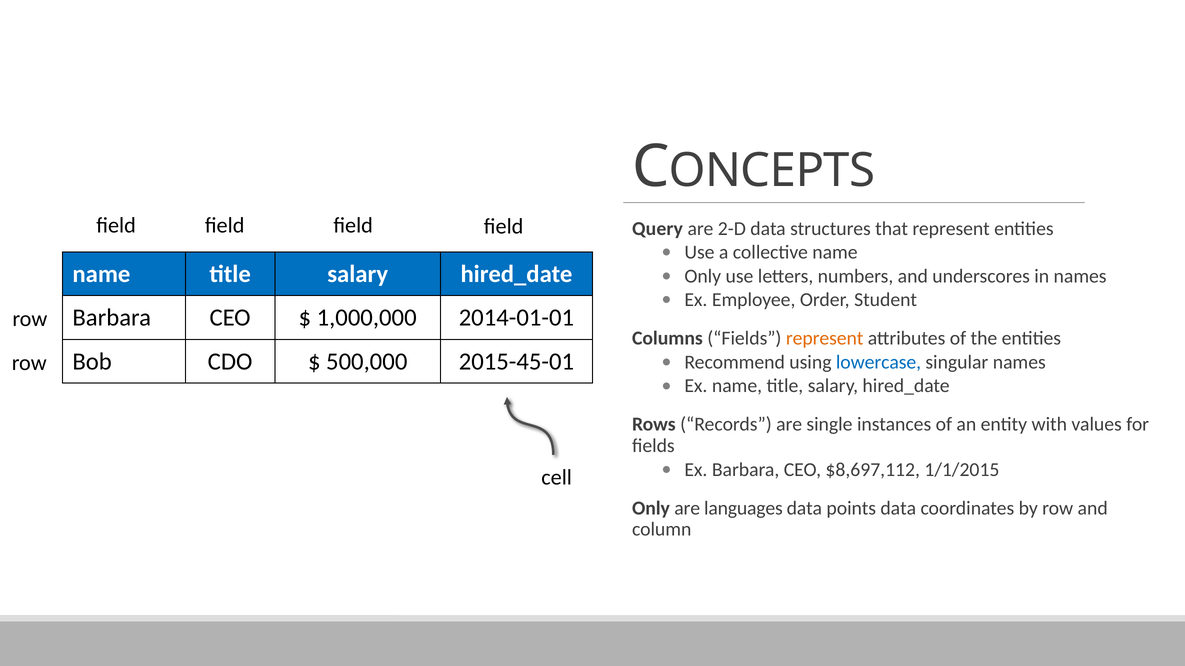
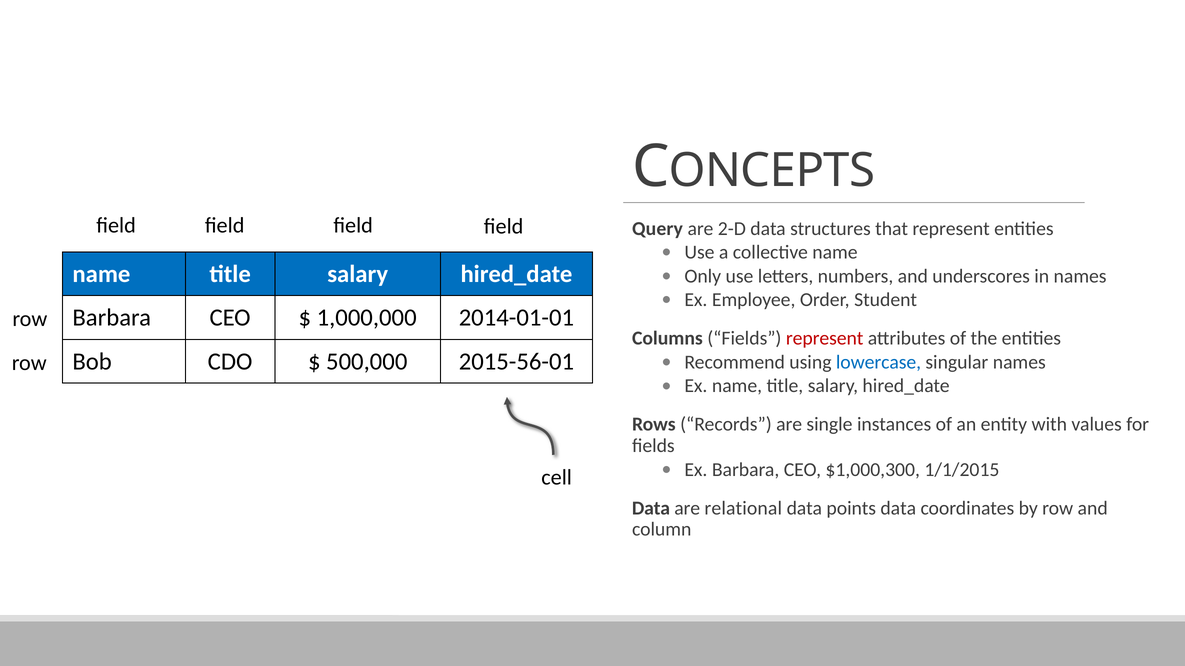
represent at (825, 339) colour: orange -> red
2015-45-01: 2015-45-01 -> 2015-56-01
$8,697,112: $8,697,112 -> $1,000,300
Only at (651, 509): Only -> Data
languages: languages -> relational
